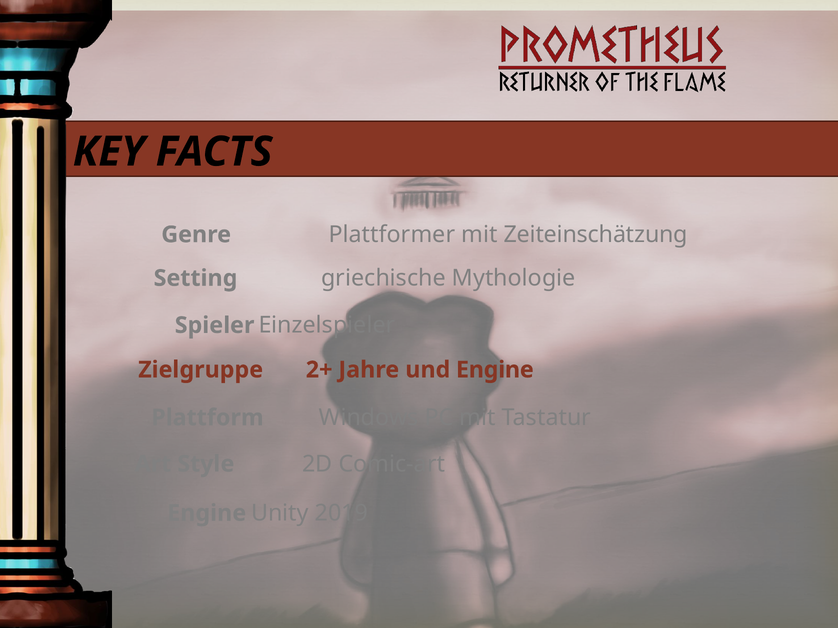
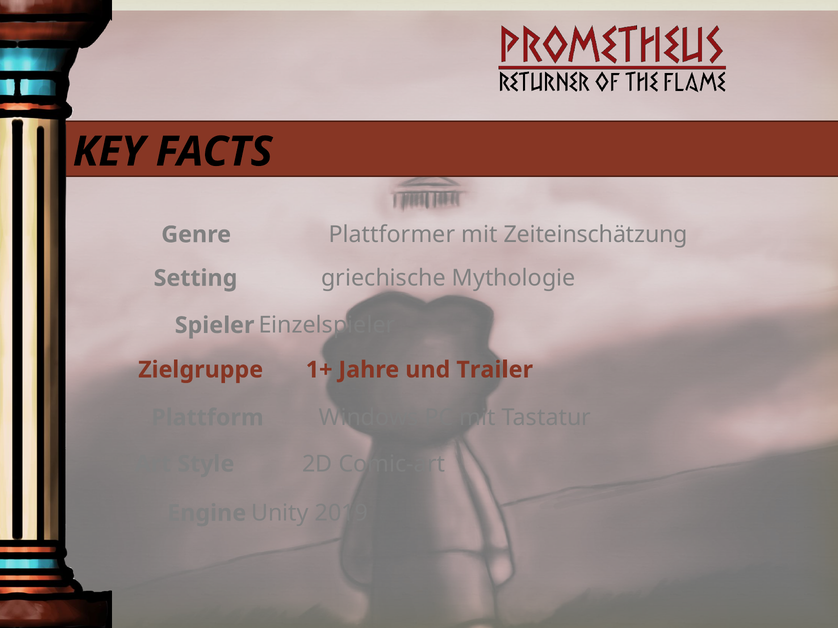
2+: 2+ -> 1+
und Engine: Engine -> Trailer
